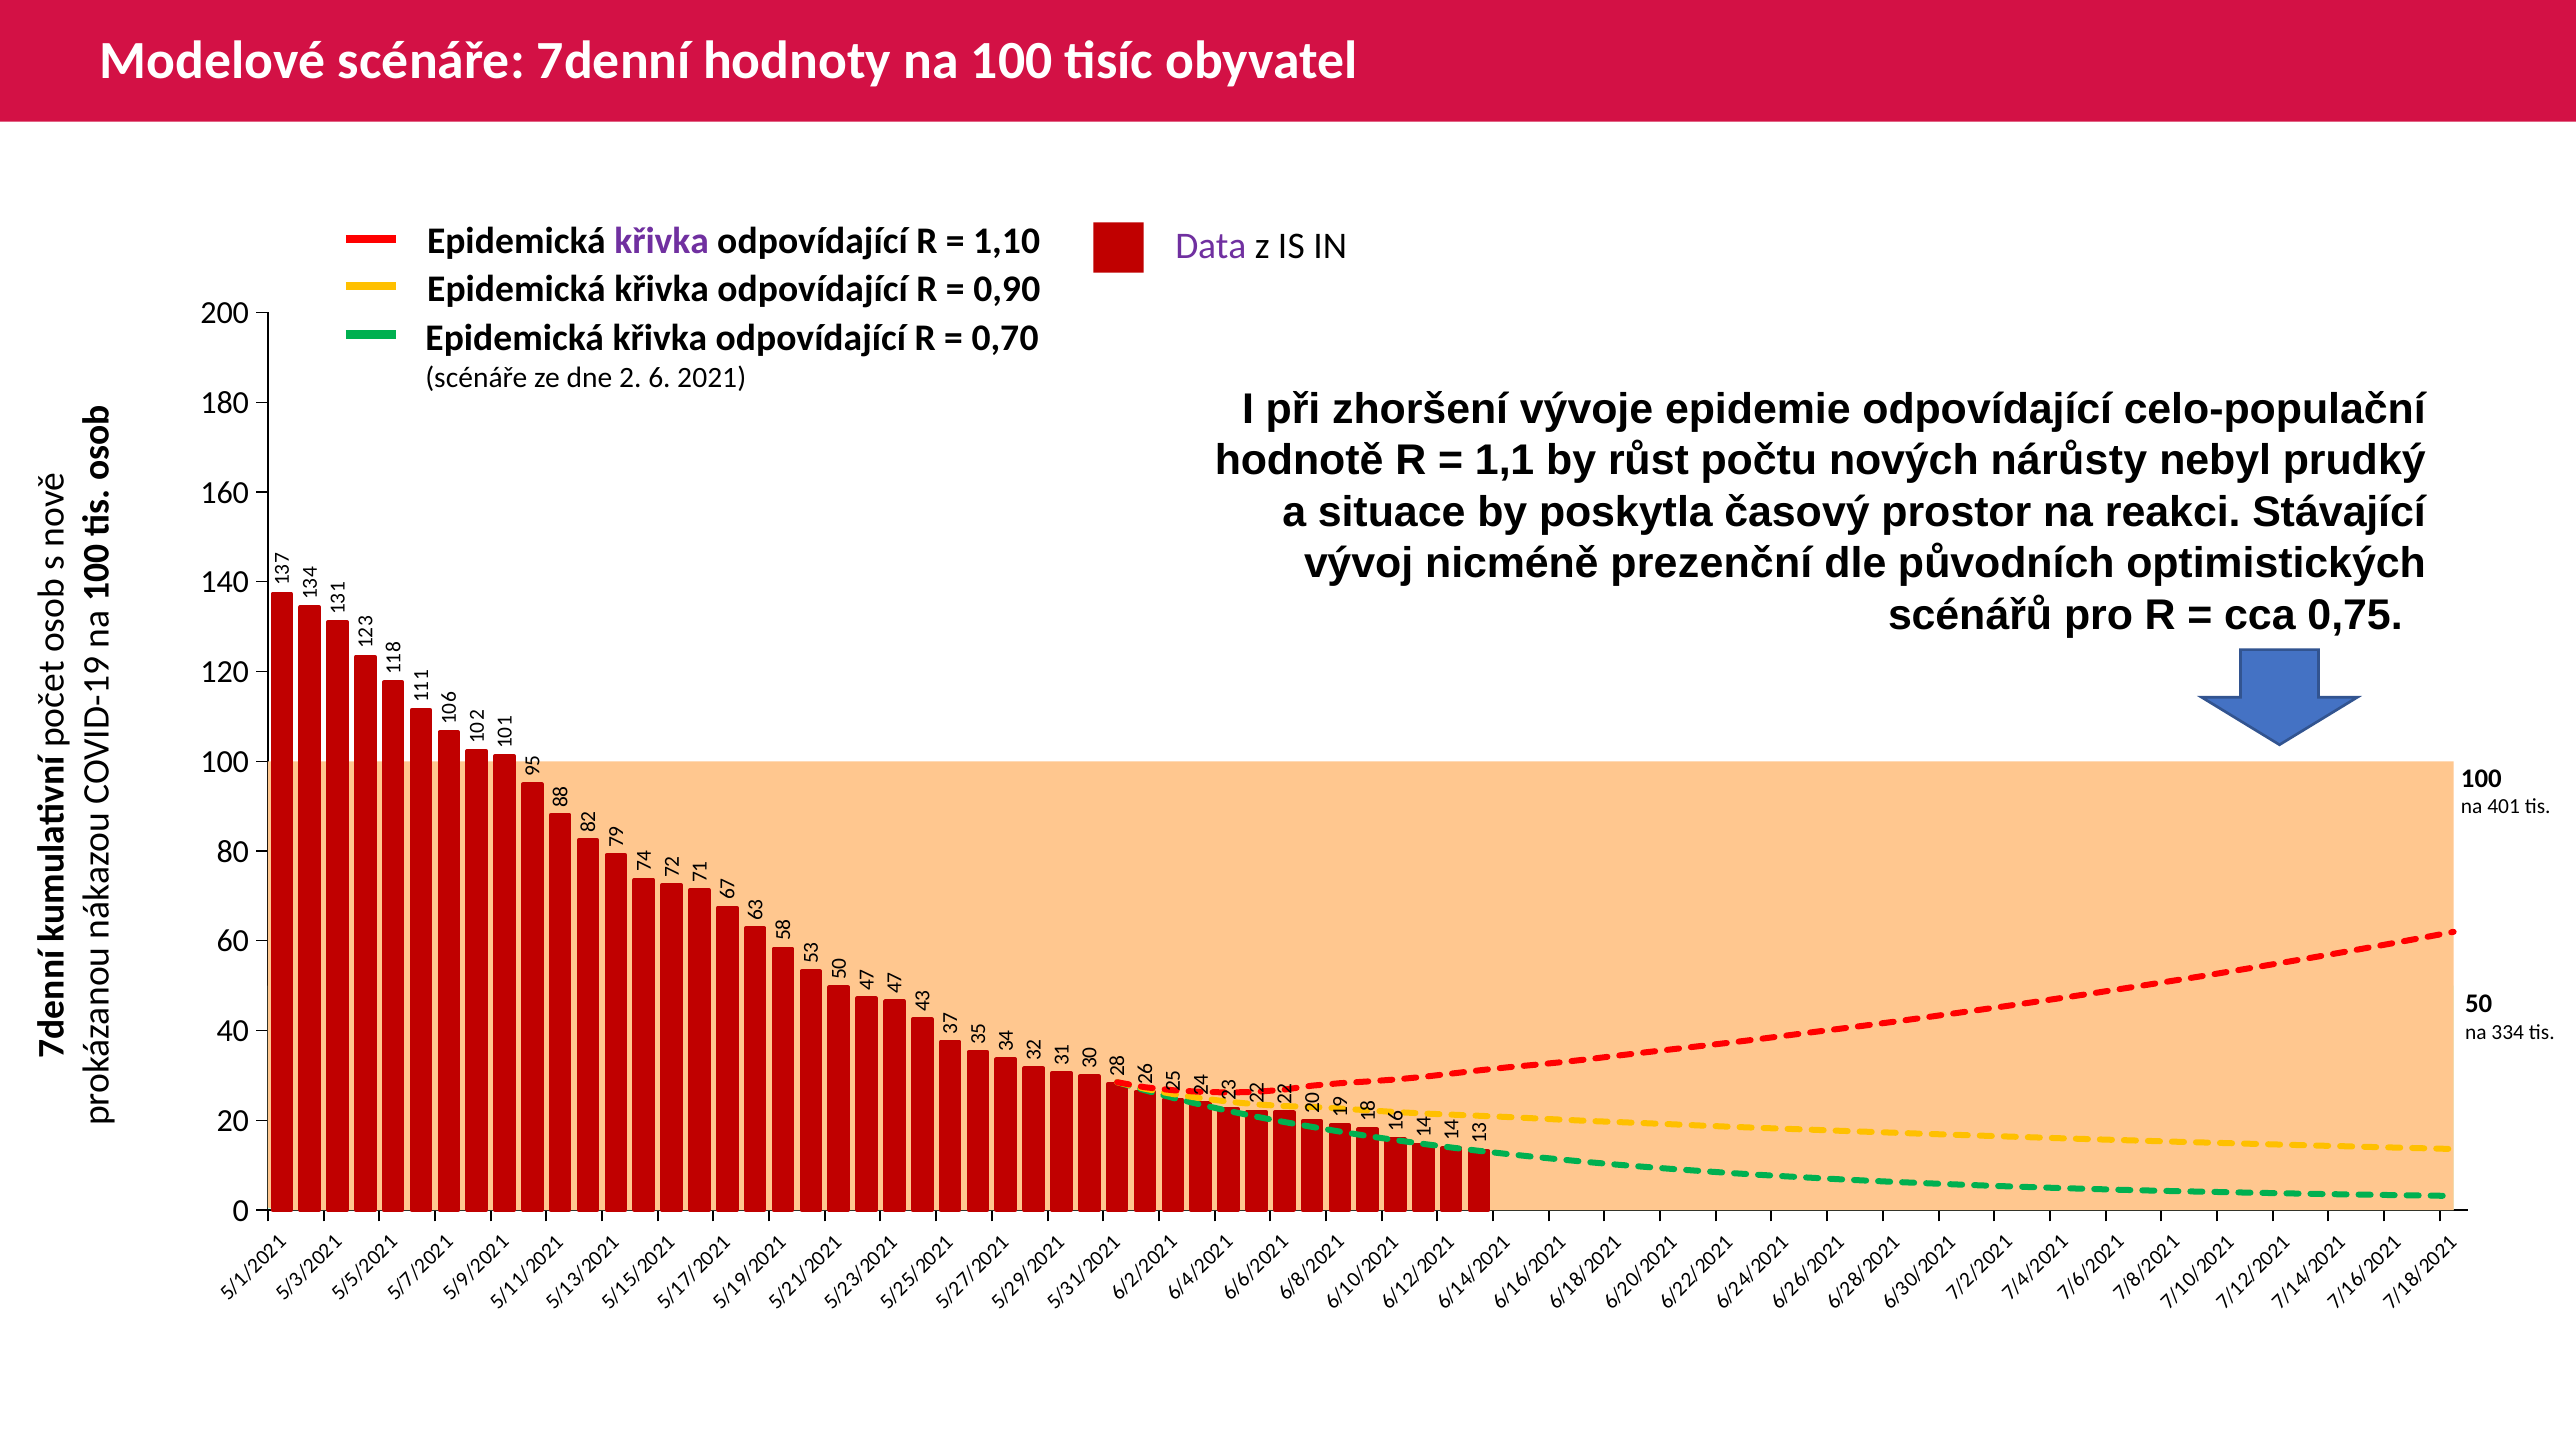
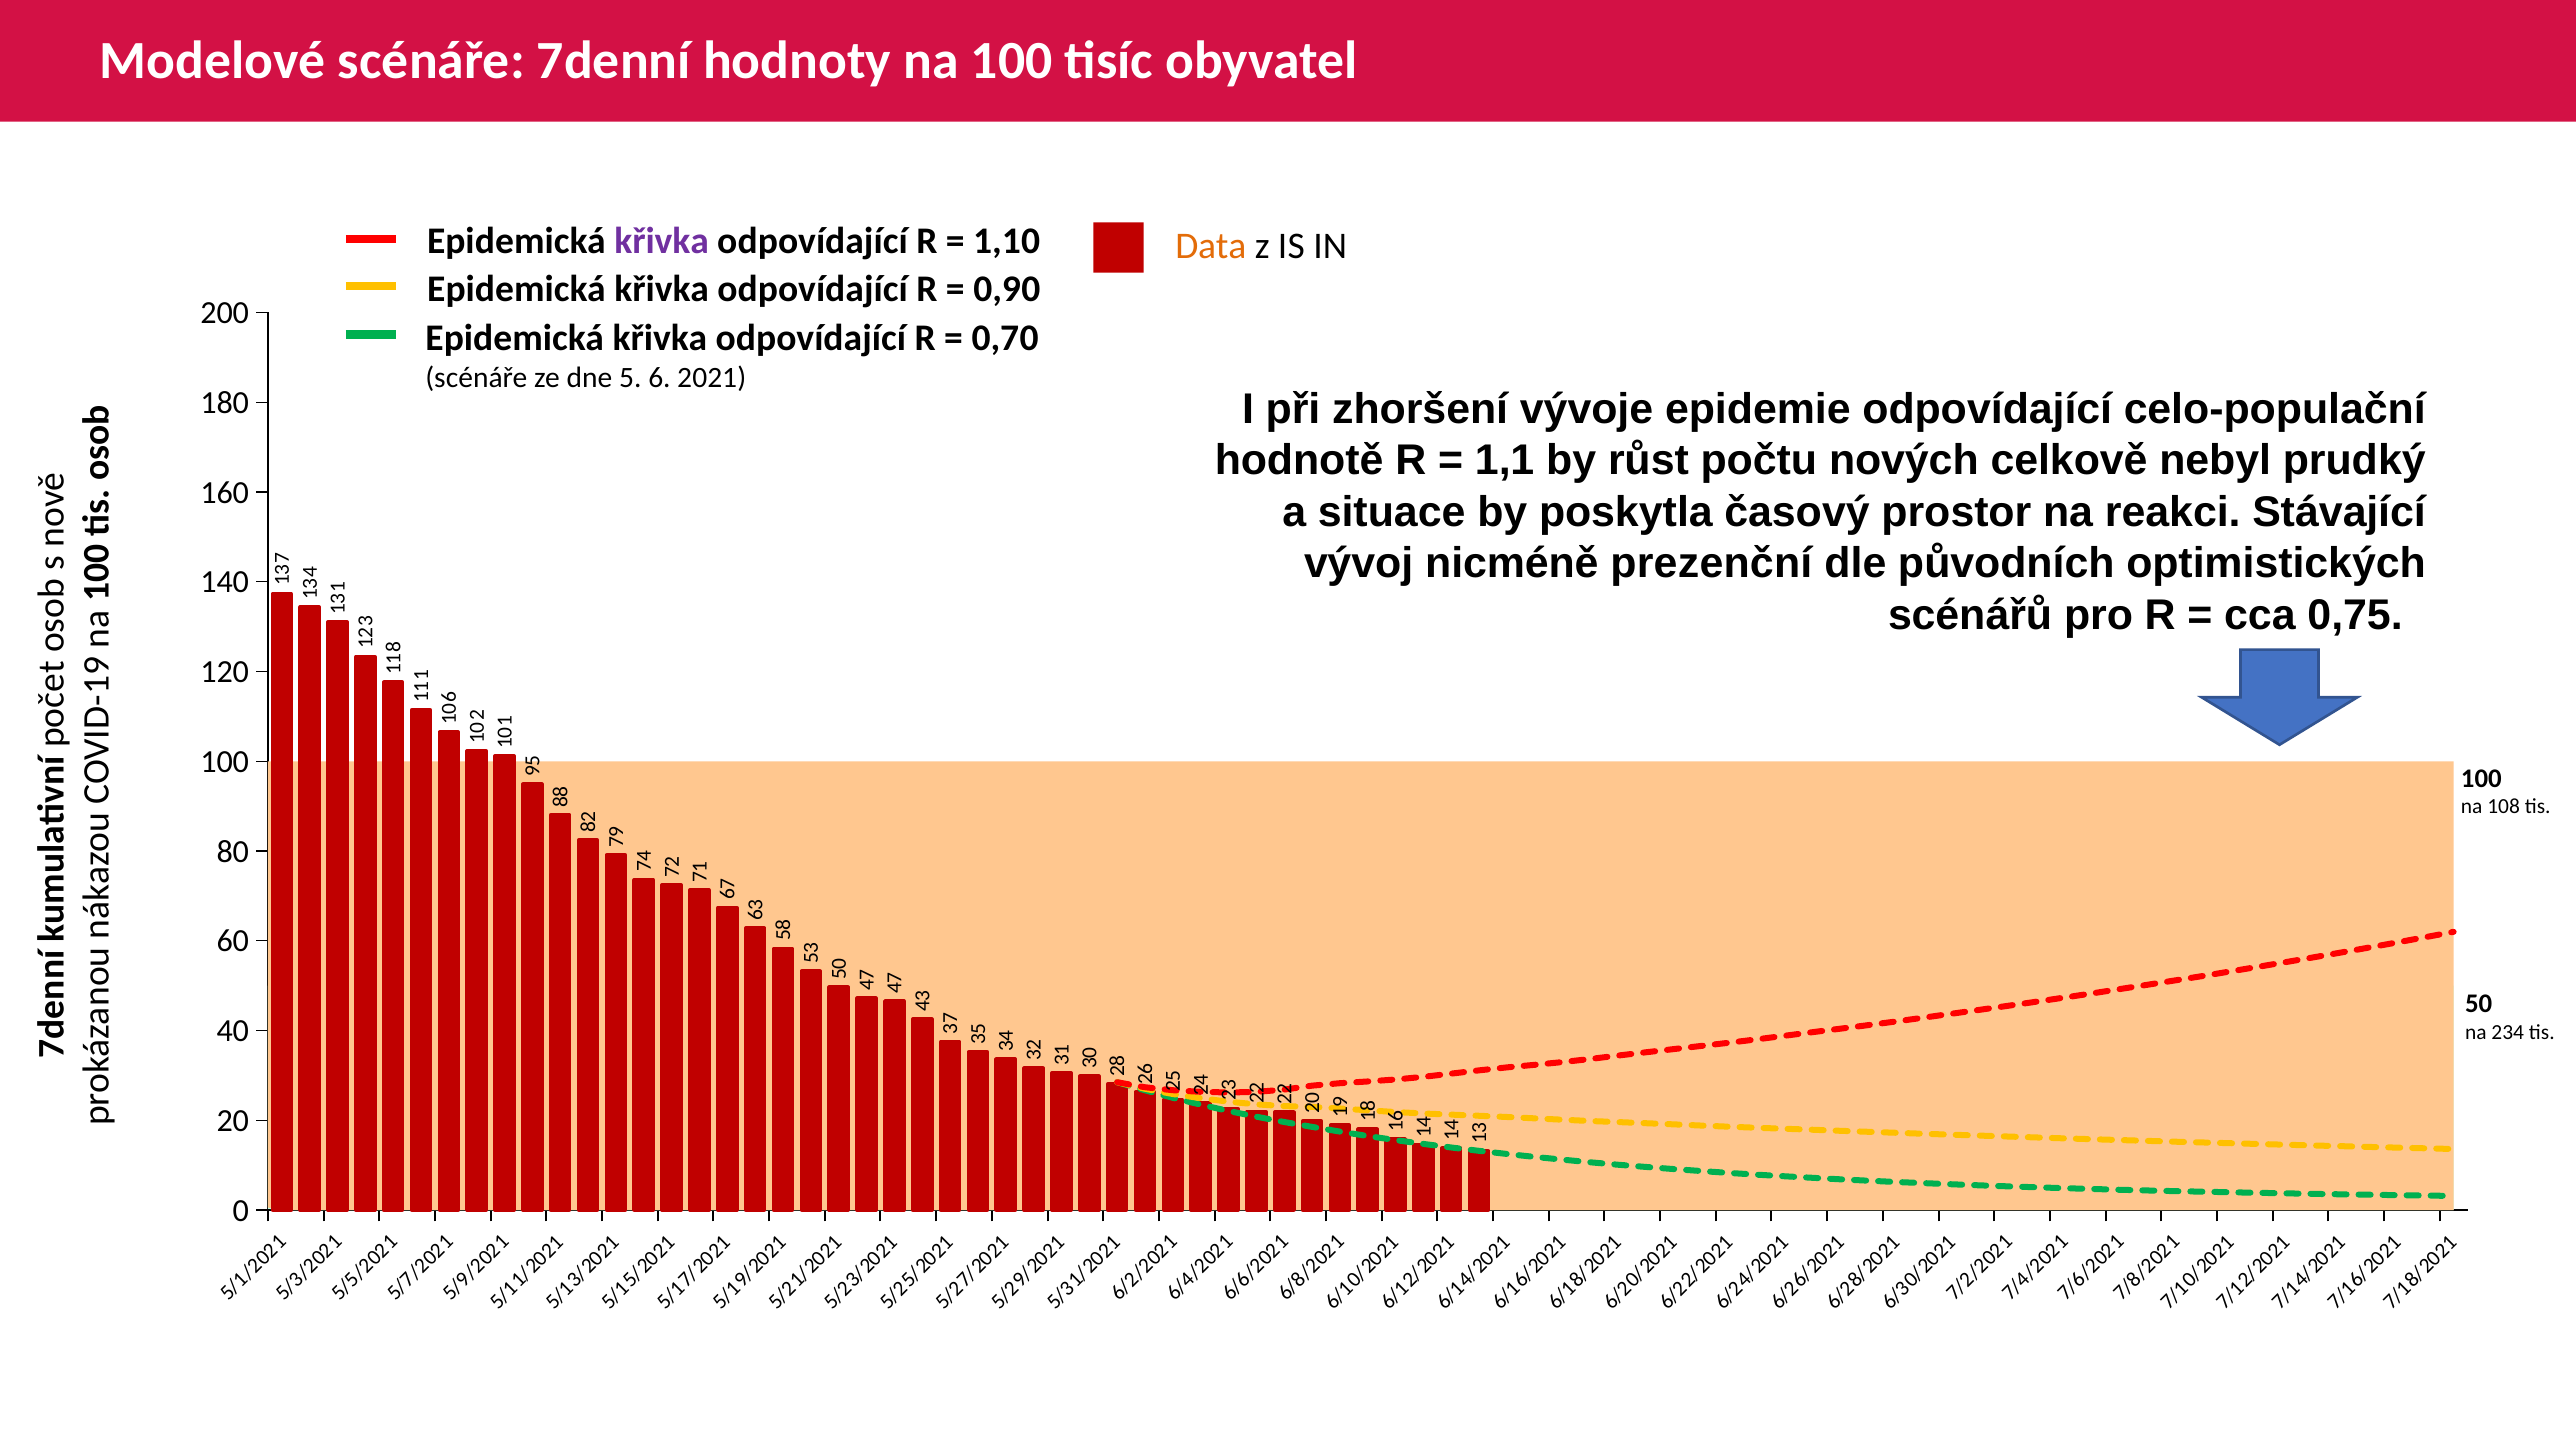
Data colour: purple -> orange
dne 2: 2 -> 5
nárůsty: nárůsty -> celkově
401: 401 -> 108
334: 334 -> 234
